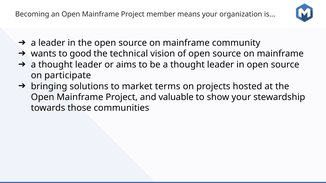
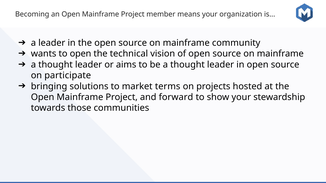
to good: good -> open
valuable: valuable -> forward
